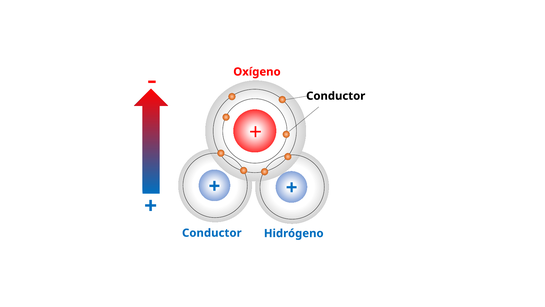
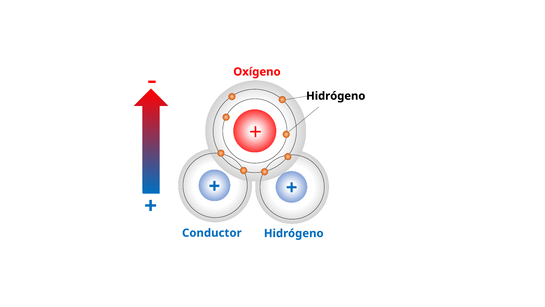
Conductor at (336, 96): Conductor -> Hidrógeno
